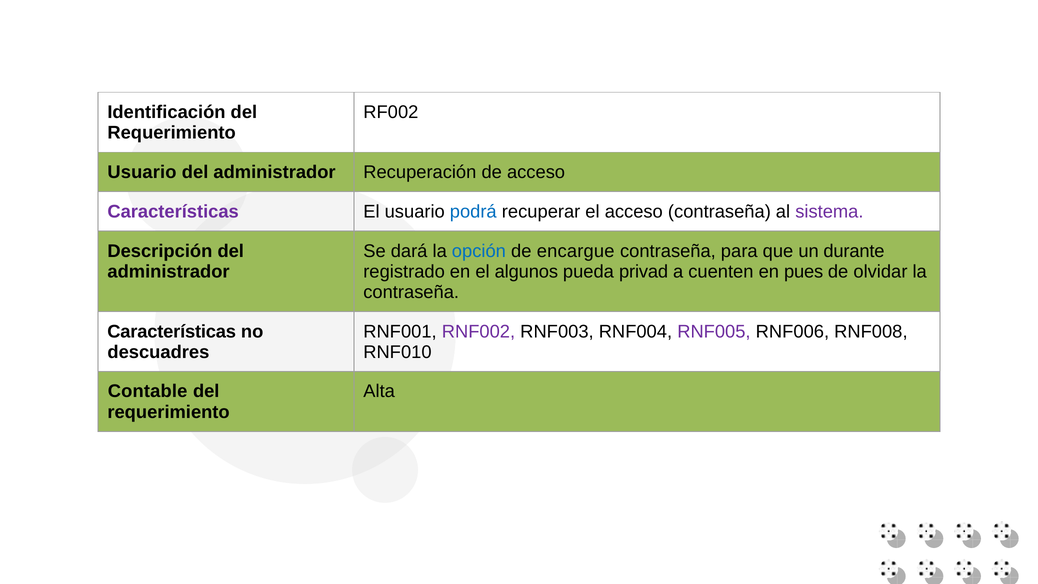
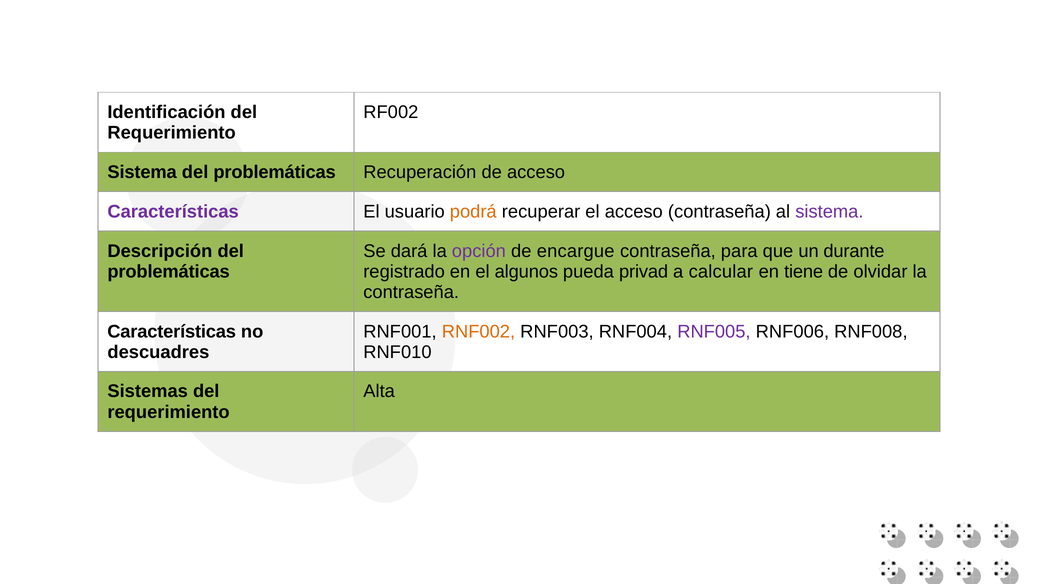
Usuario at (142, 172): Usuario -> Sistema
administrador at (275, 172): administrador -> problemáticas
podrá colour: blue -> orange
opción colour: blue -> purple
administrador at (169, 271): administrador -> problemáticas
cuenten: cuenten -> calcular
pues: pues -> tiene
RNF002 colour: purple -> orange
Contable: Contable -> Sistemas
